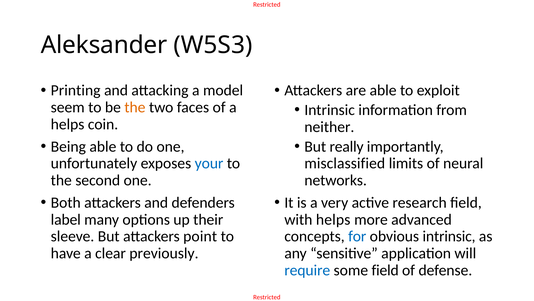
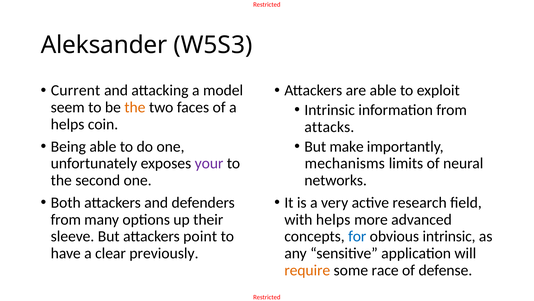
Printing: Printing -> Current
neither: neither -> attacks
really: really -> make
your colour: blue -> purple
misclassified: misclassified -> mechanisms
label at (66, 219): label -> from
require colour: blue -> orange
some field: field -> race
